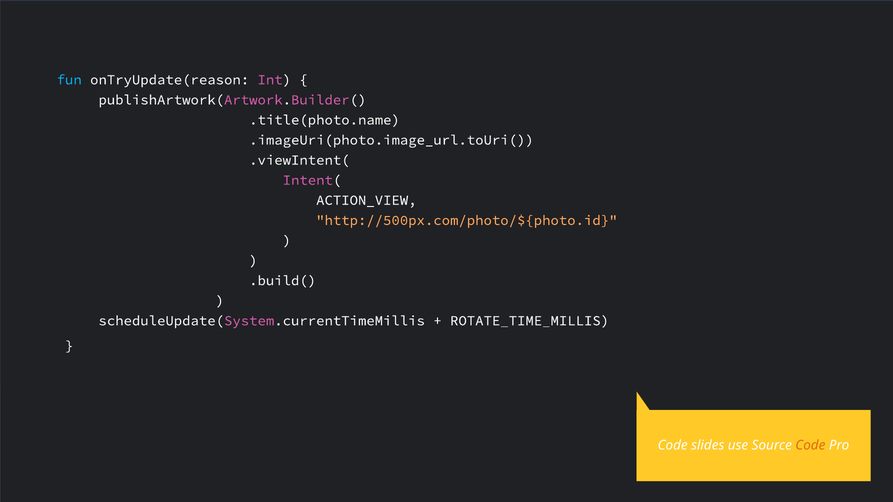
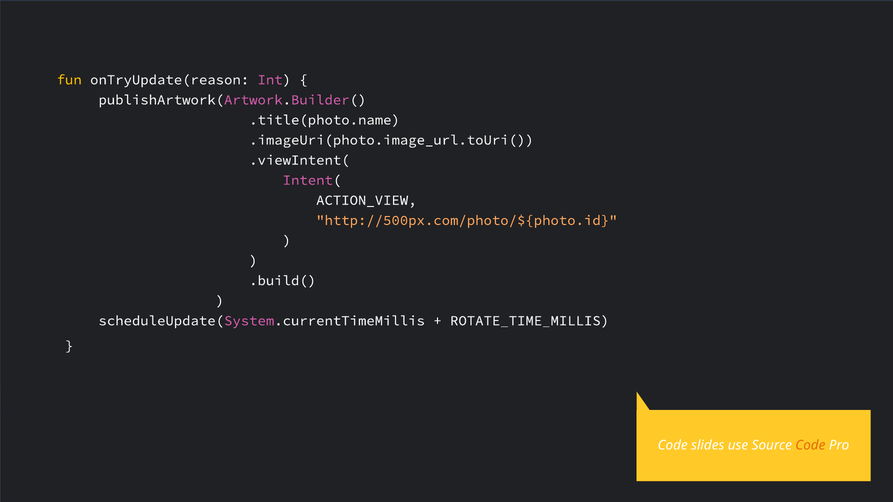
fun colour: light blue -> yellow
